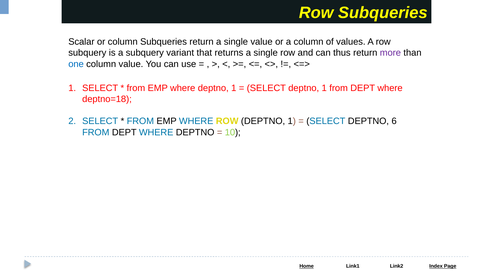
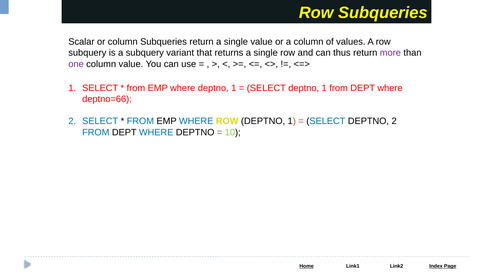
one colour: blue -> purple
deptno=18: deptno=18 -> deptno=66
DEPTNO 6: 6 -> 2
